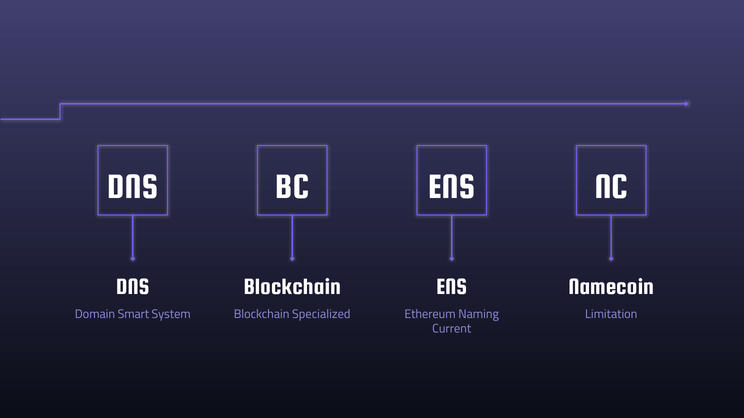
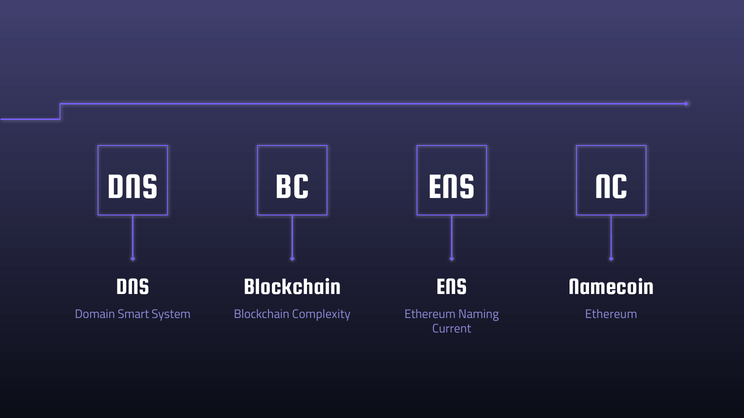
Specialized: Specialized -> Complexity
Limitation at (611, 314): Limitation -> Ethereum
